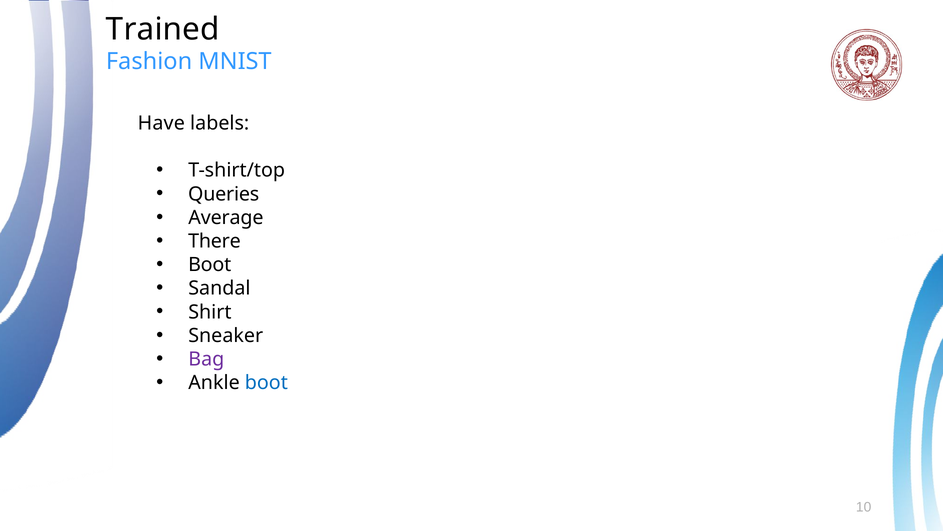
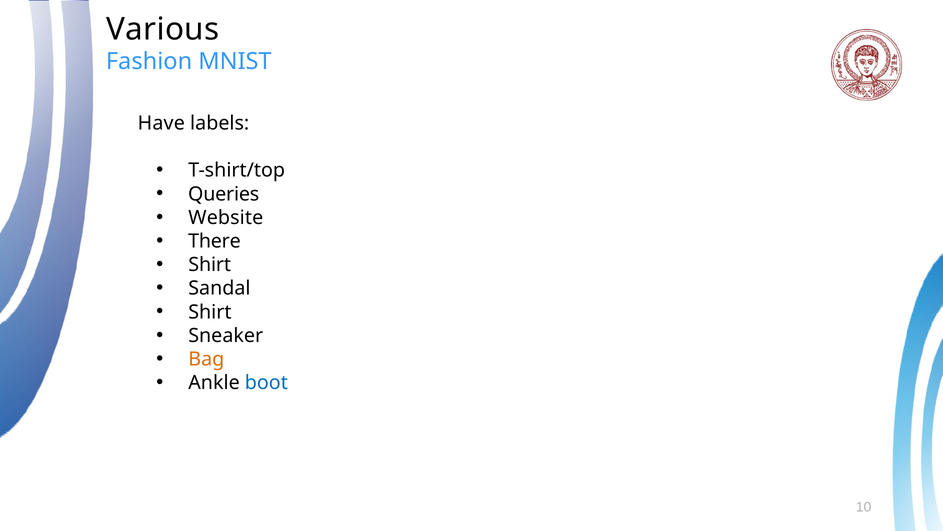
Trained: Trained -> Various
Average: Average -> Website
Boot at (210, 265): Boot -> Shirt
Bag colour: purple -> orange
